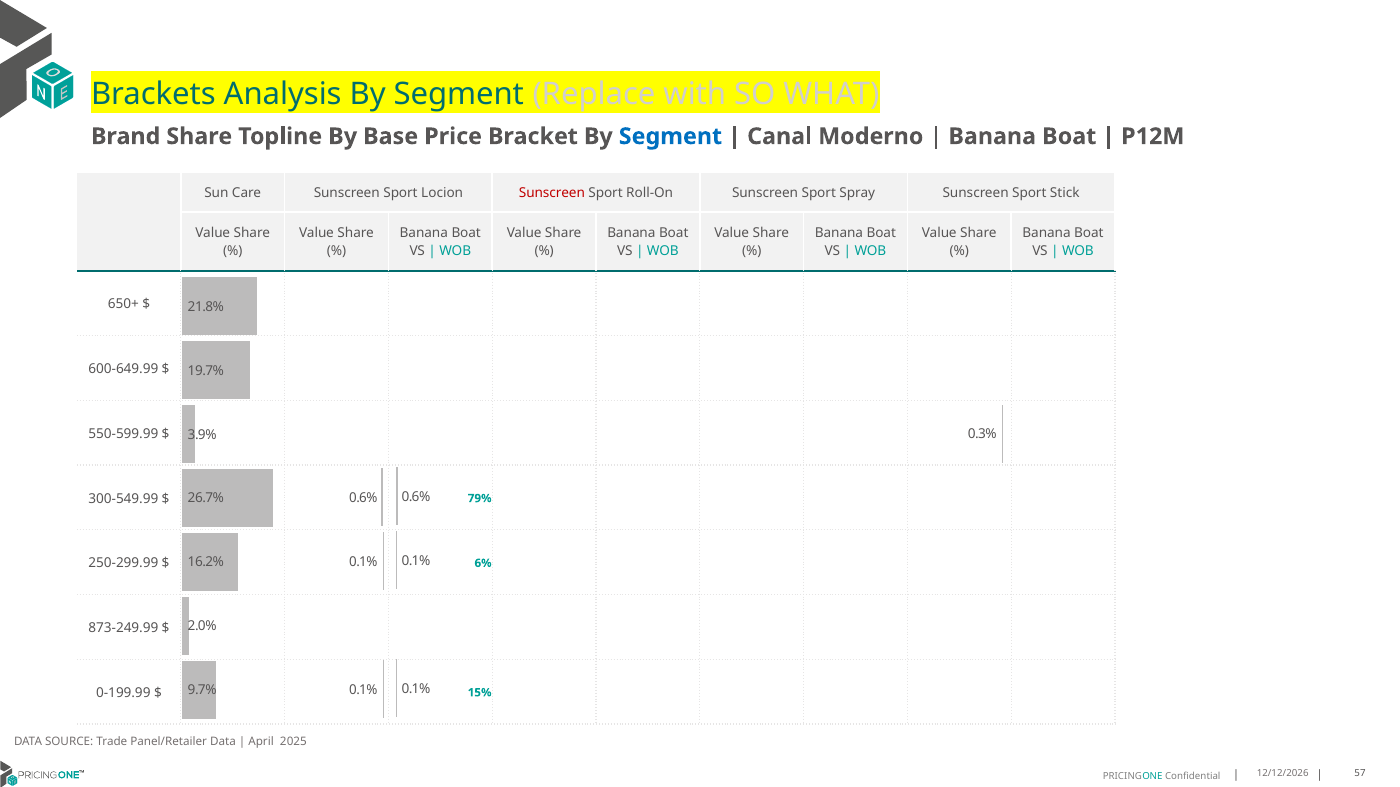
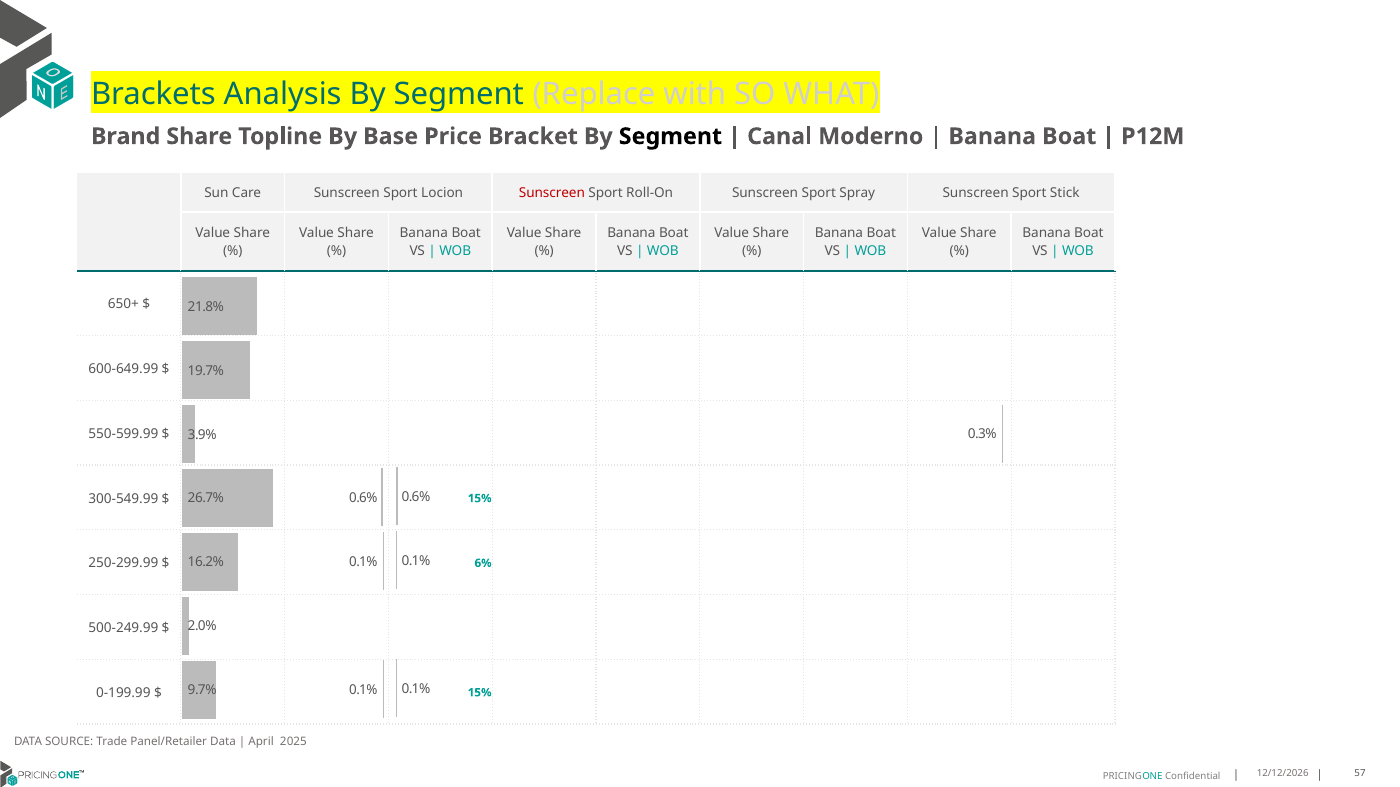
Segment at (670, 136) colour: blue -> black
79% at (480, 499): 79% -> 15%
873-249.99: 873-249.99 -> 500-249.99
